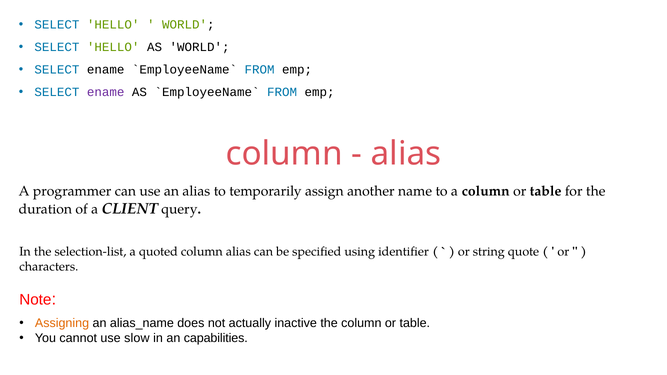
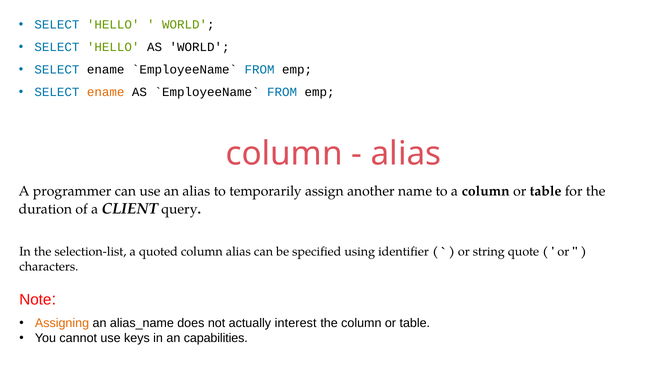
ename at (106, 92) colour: purple -> orange
inactive: inactive -> interest
slow: slow -> keys
